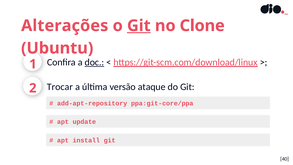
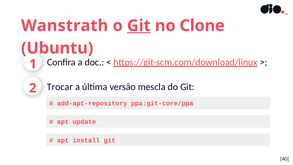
Alterações: Alterações -> Wanstrath
doc underline: present -> none
ataque: ataque -> mescla
